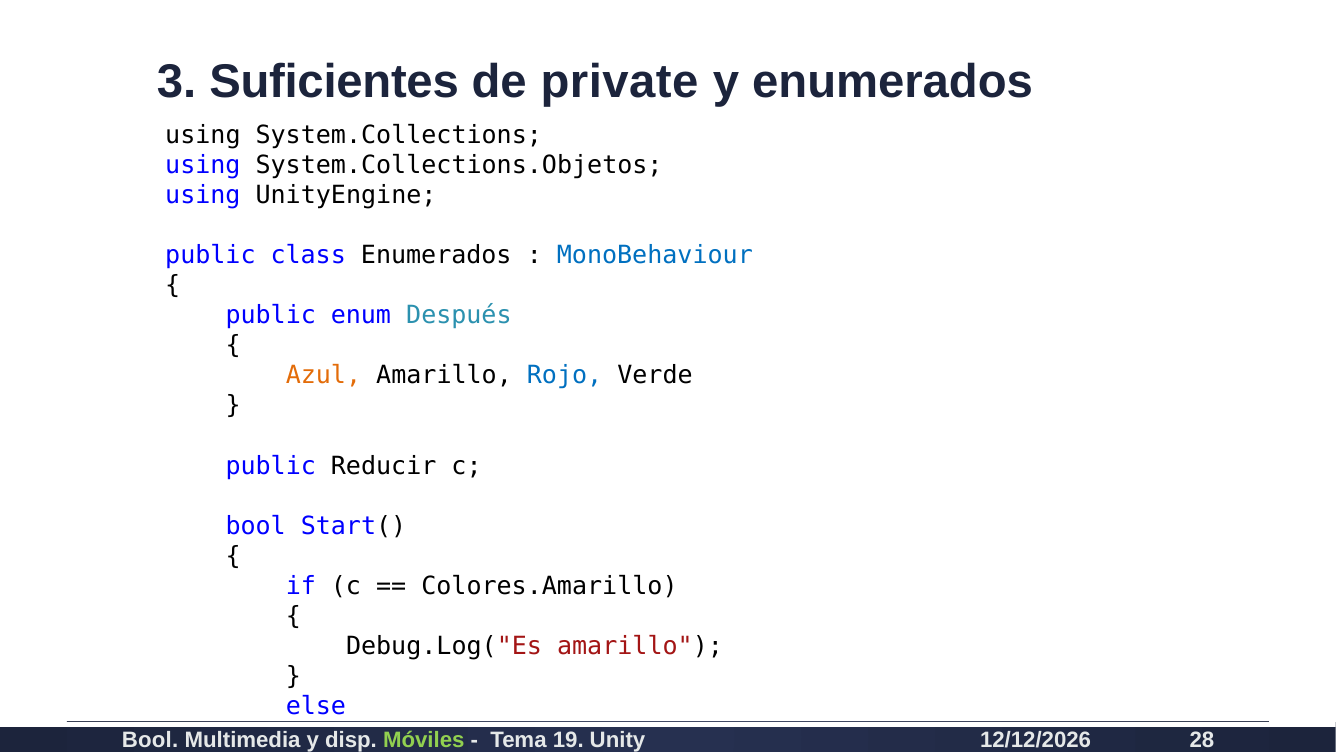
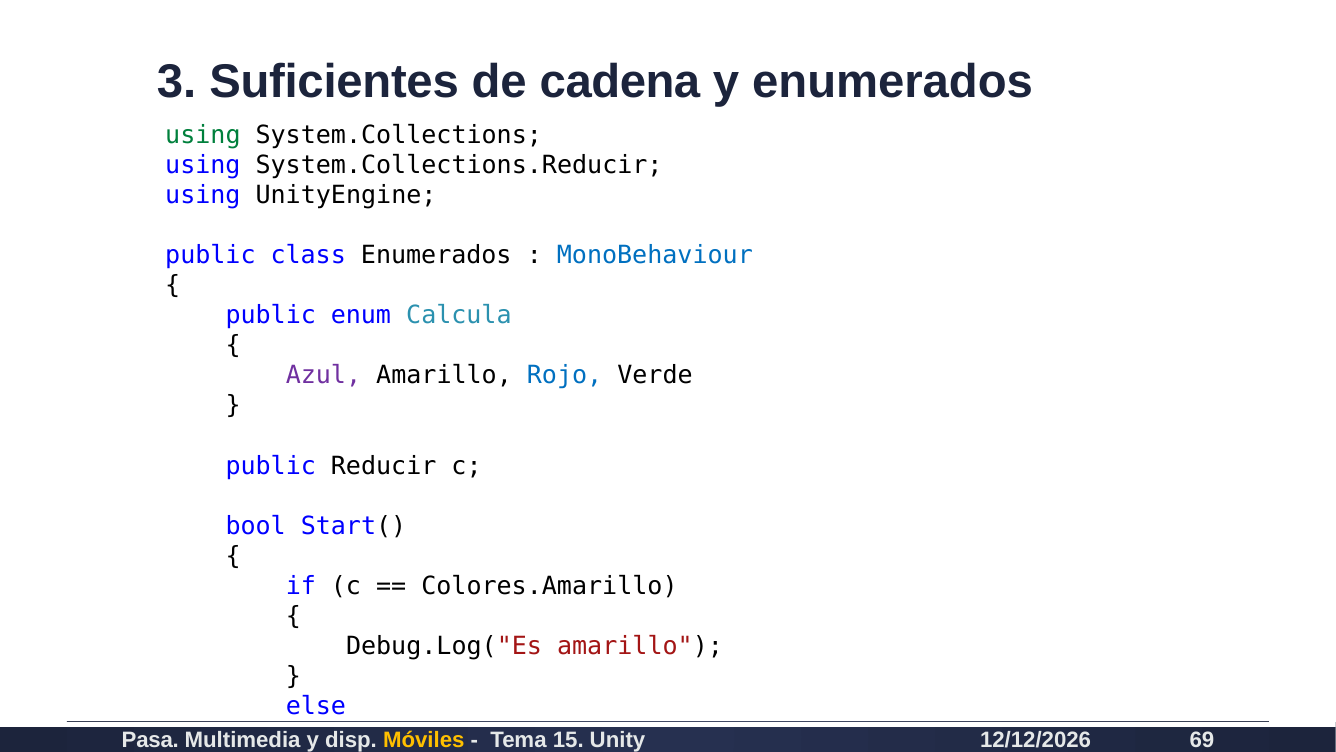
private: private -> cadena
using at (203, 135) colour: black -> green
System.Collections.Objetos: System.Collections.Objetos -> System.Collections.Reducir
Después: Después -> Calcula
Azul colour: orange -> purple
Bool at (150, 739): Bool -> Pasa
Móviles colour: light green -> yellow
19: 19 -> 15
28: 28 -> 69
